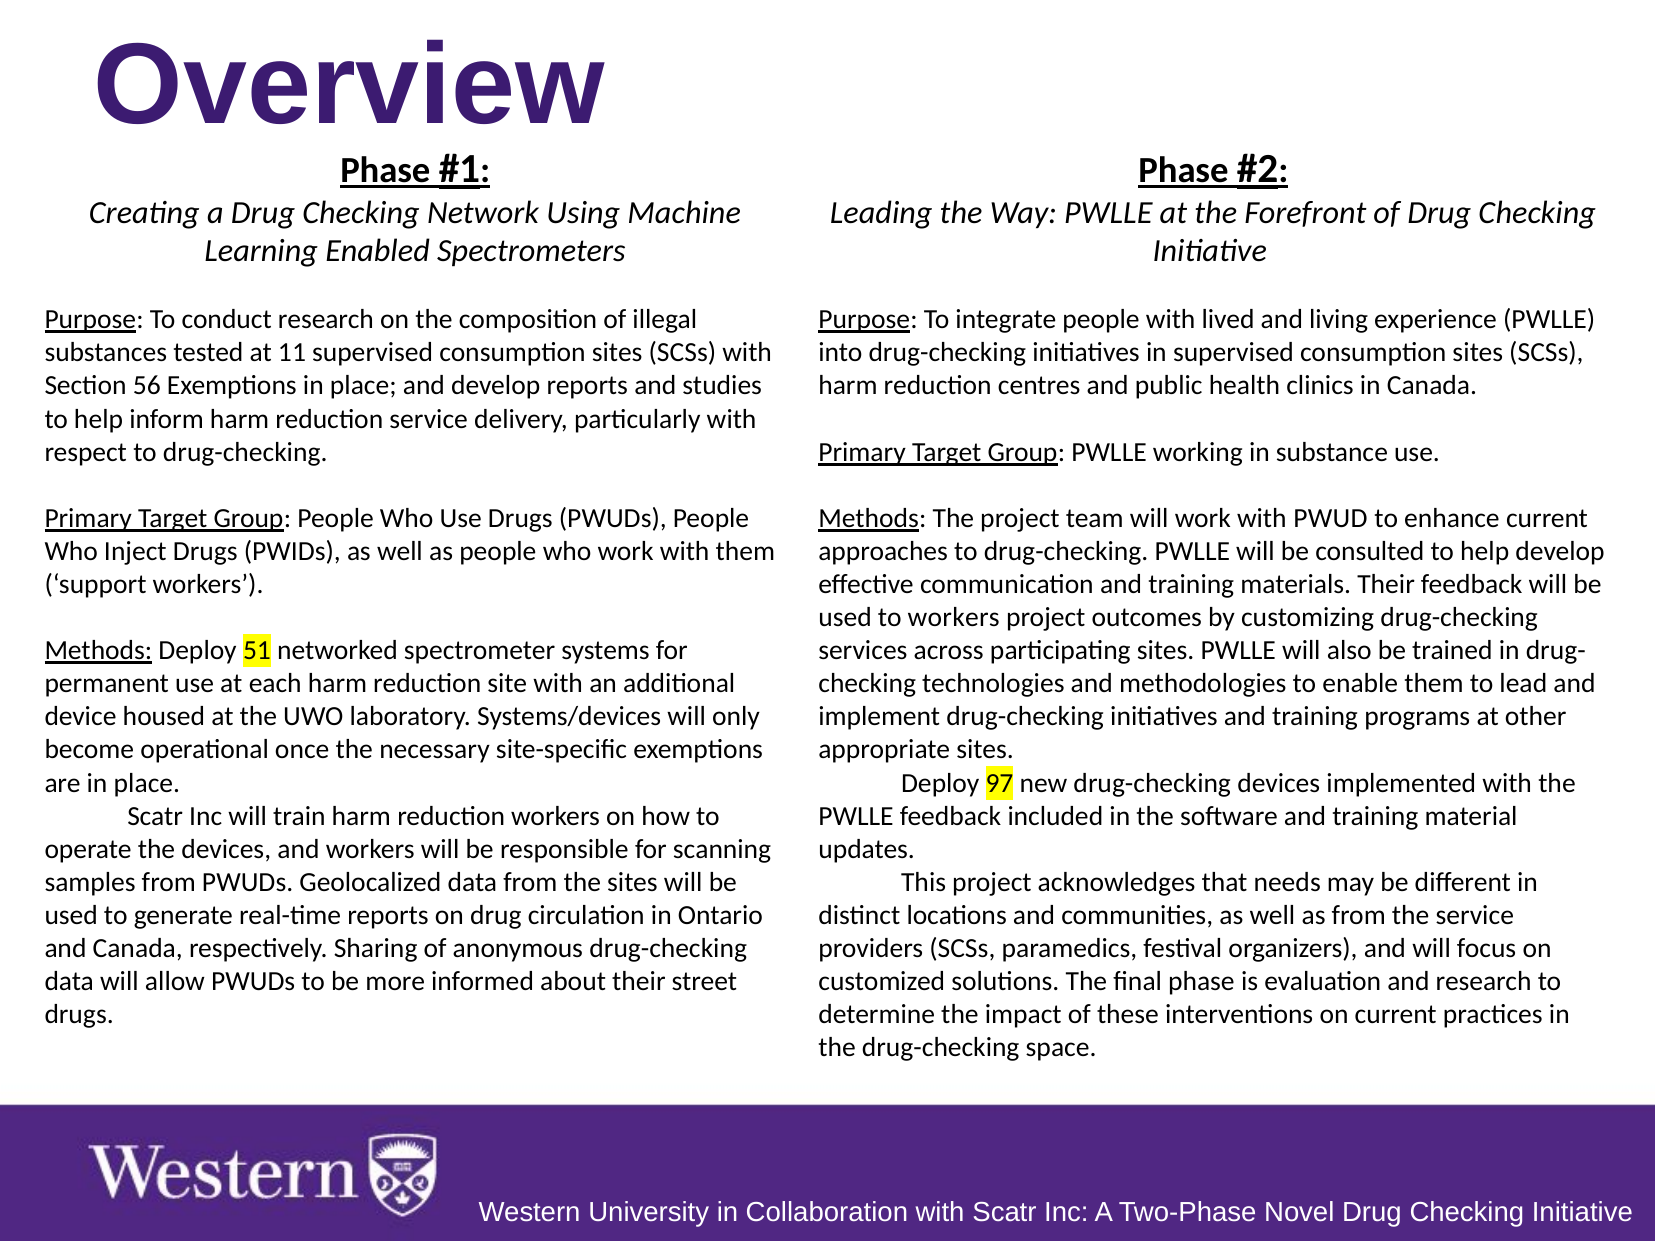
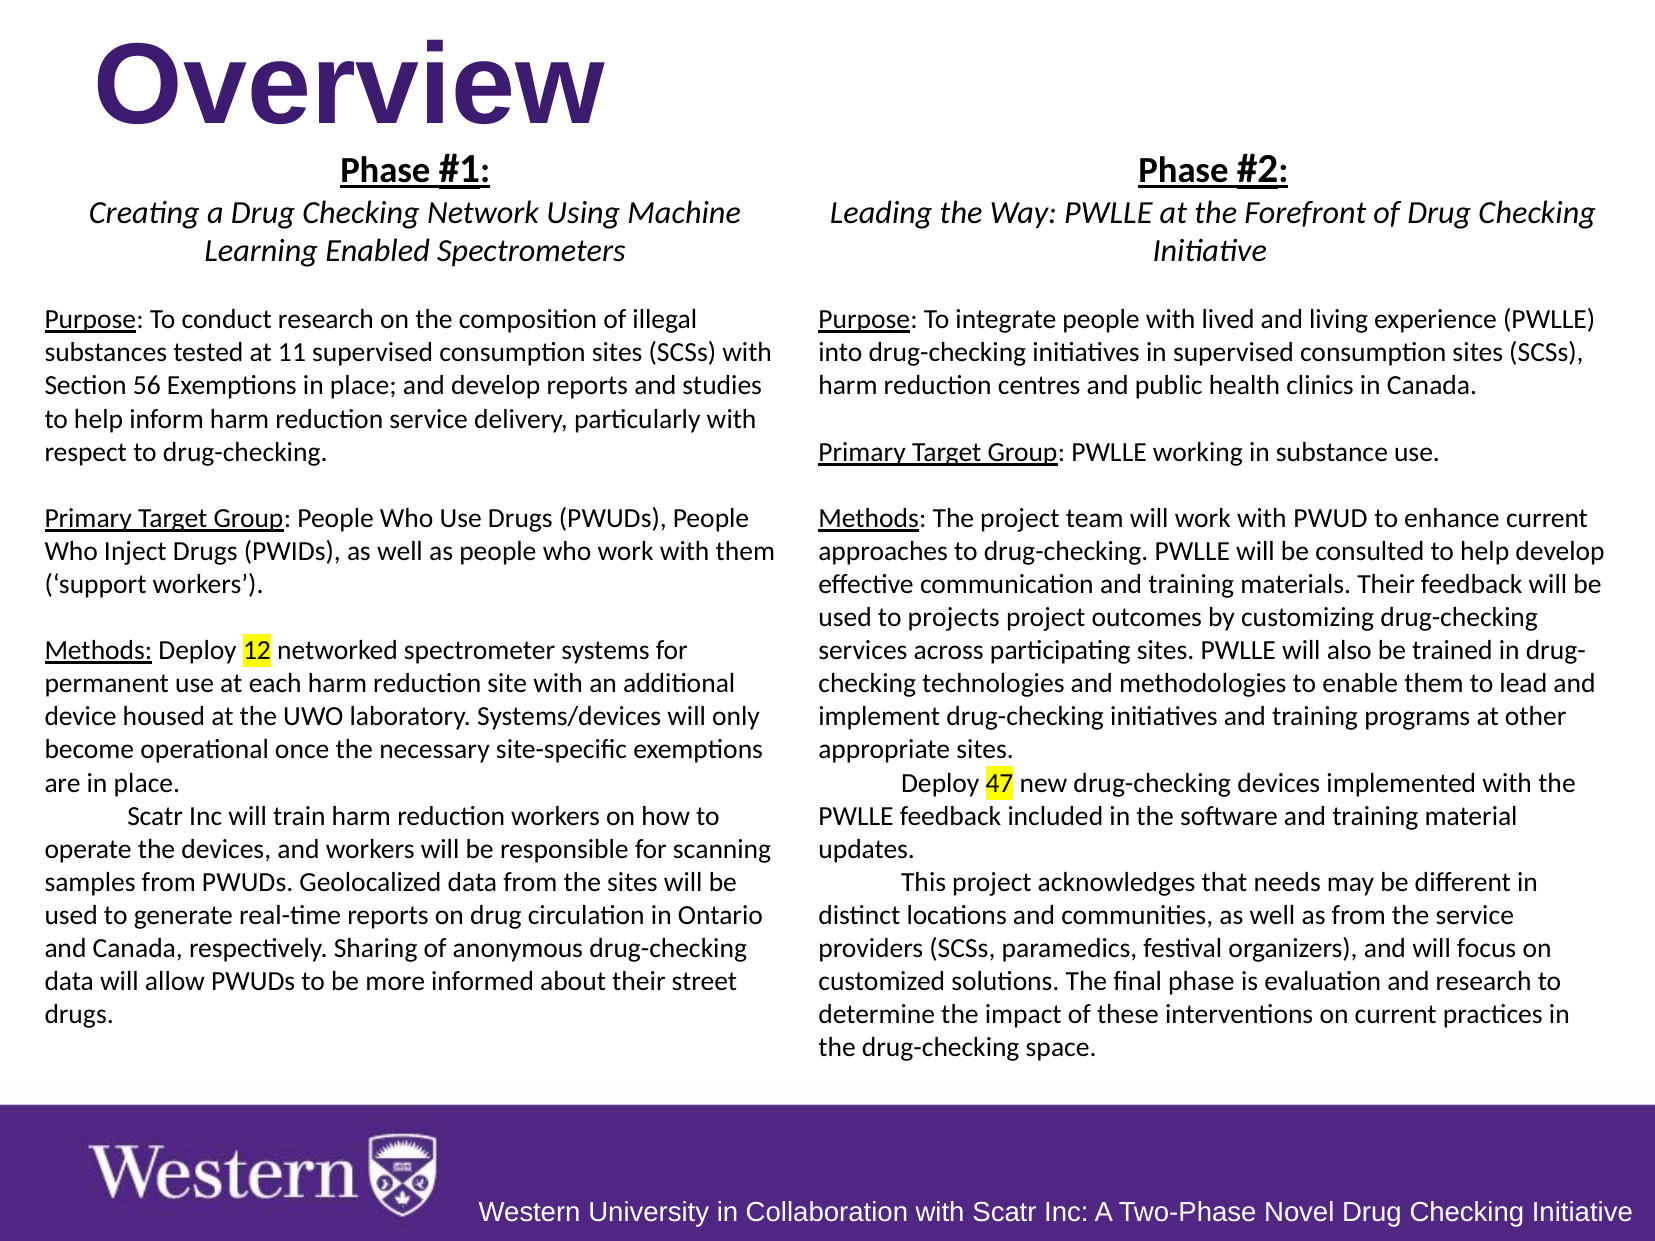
to workers: workers -> projects
51: 51 -> 12
97: 97 -> 47
